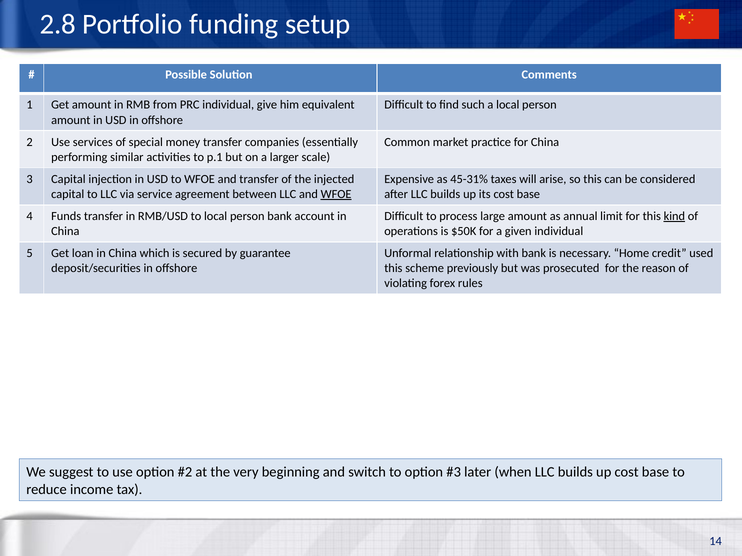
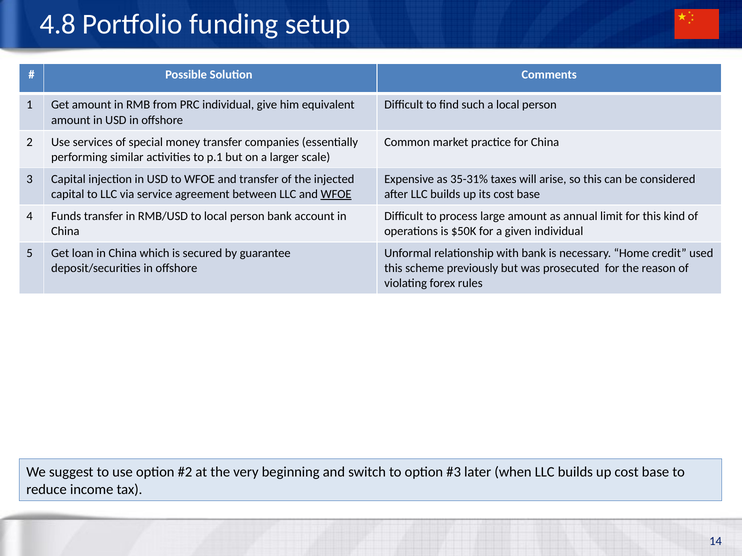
2.8: 2.8 -> 4.8
45-31%: 45-31% -> 35-31%
kind underline: present -> none
